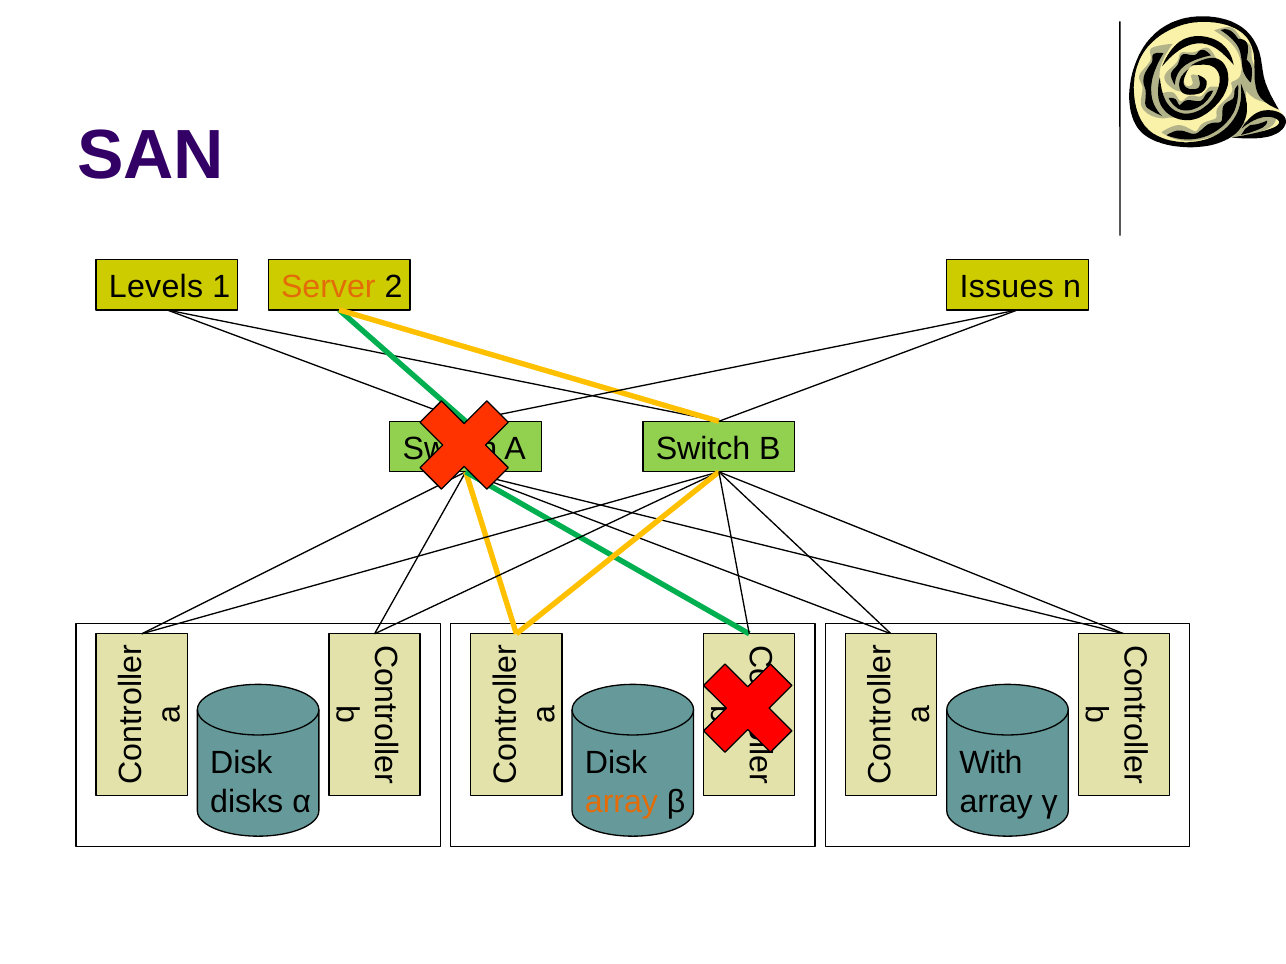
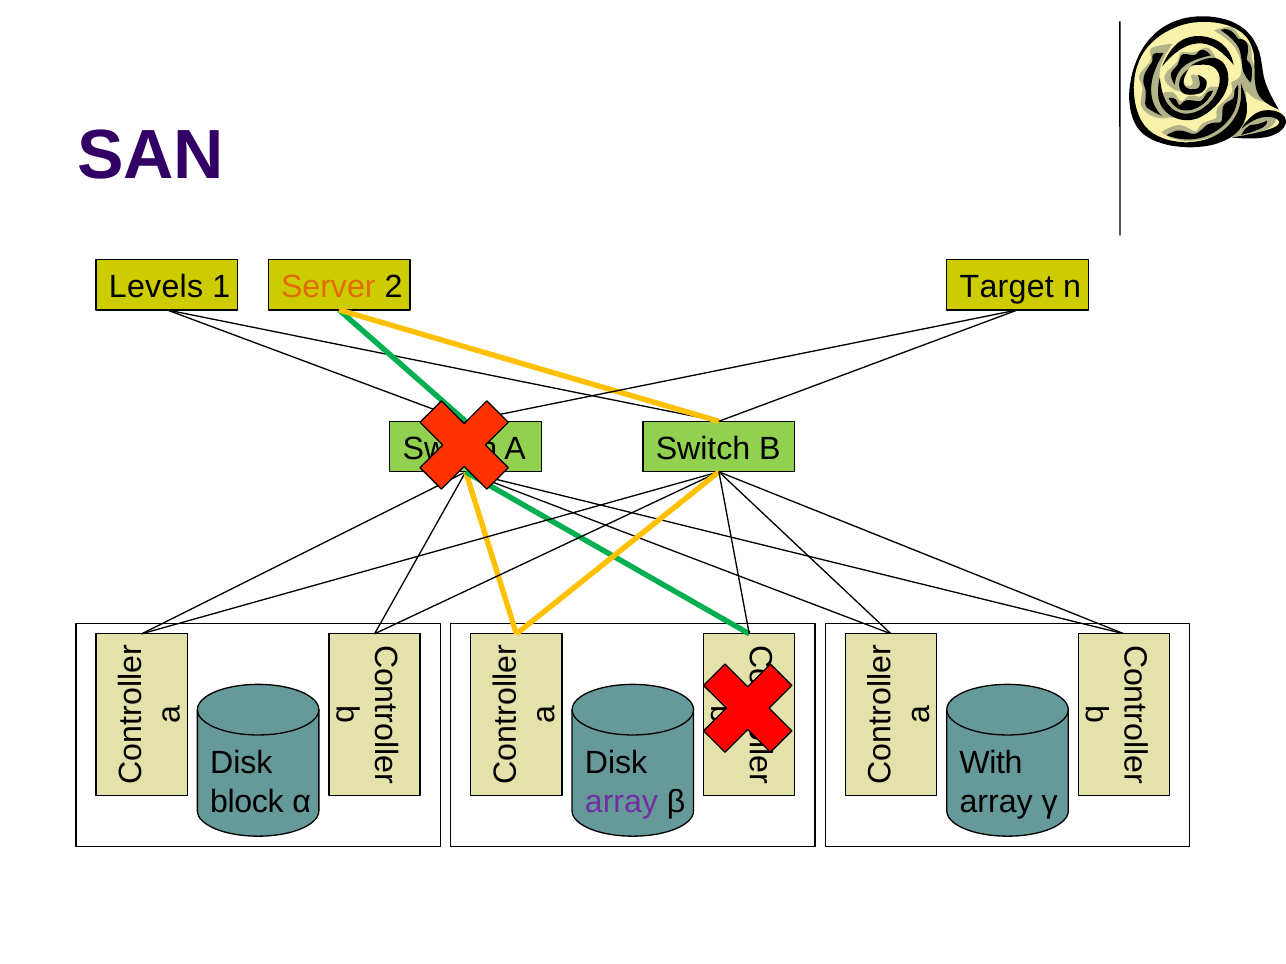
Issues: Issues -> Target
disks: disks -> block
array at (621, 802) colour: orange -> purple
